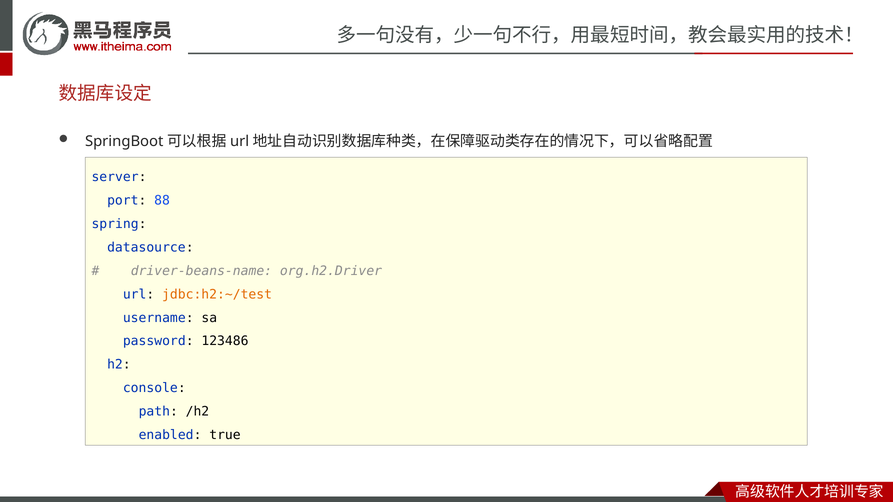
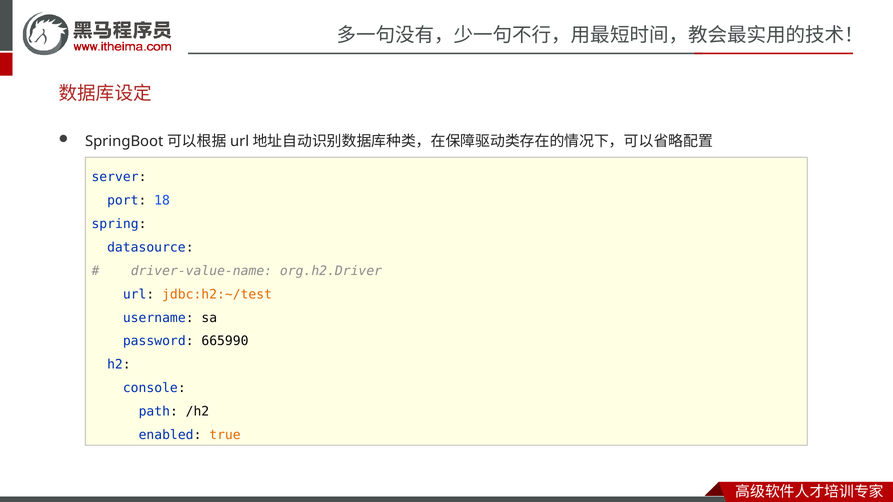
88: 88 -> 18
driver-beans-name: driver-beans-name -> driver-value-name
123486: 123486 -> 665990
true colour: black -> orange
